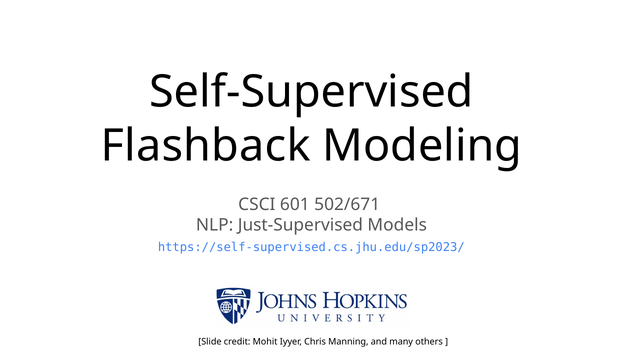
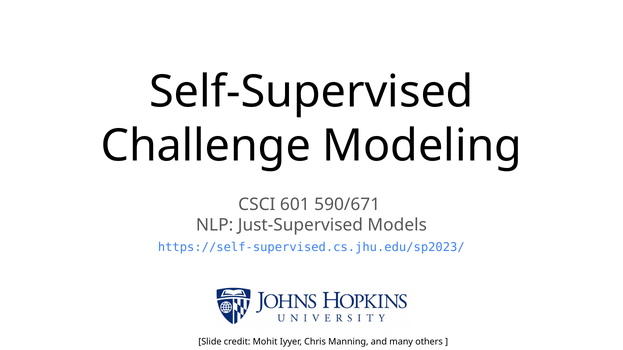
Flashback: Flashback -> Challenge
502/671: 502/671 -> 590/671
